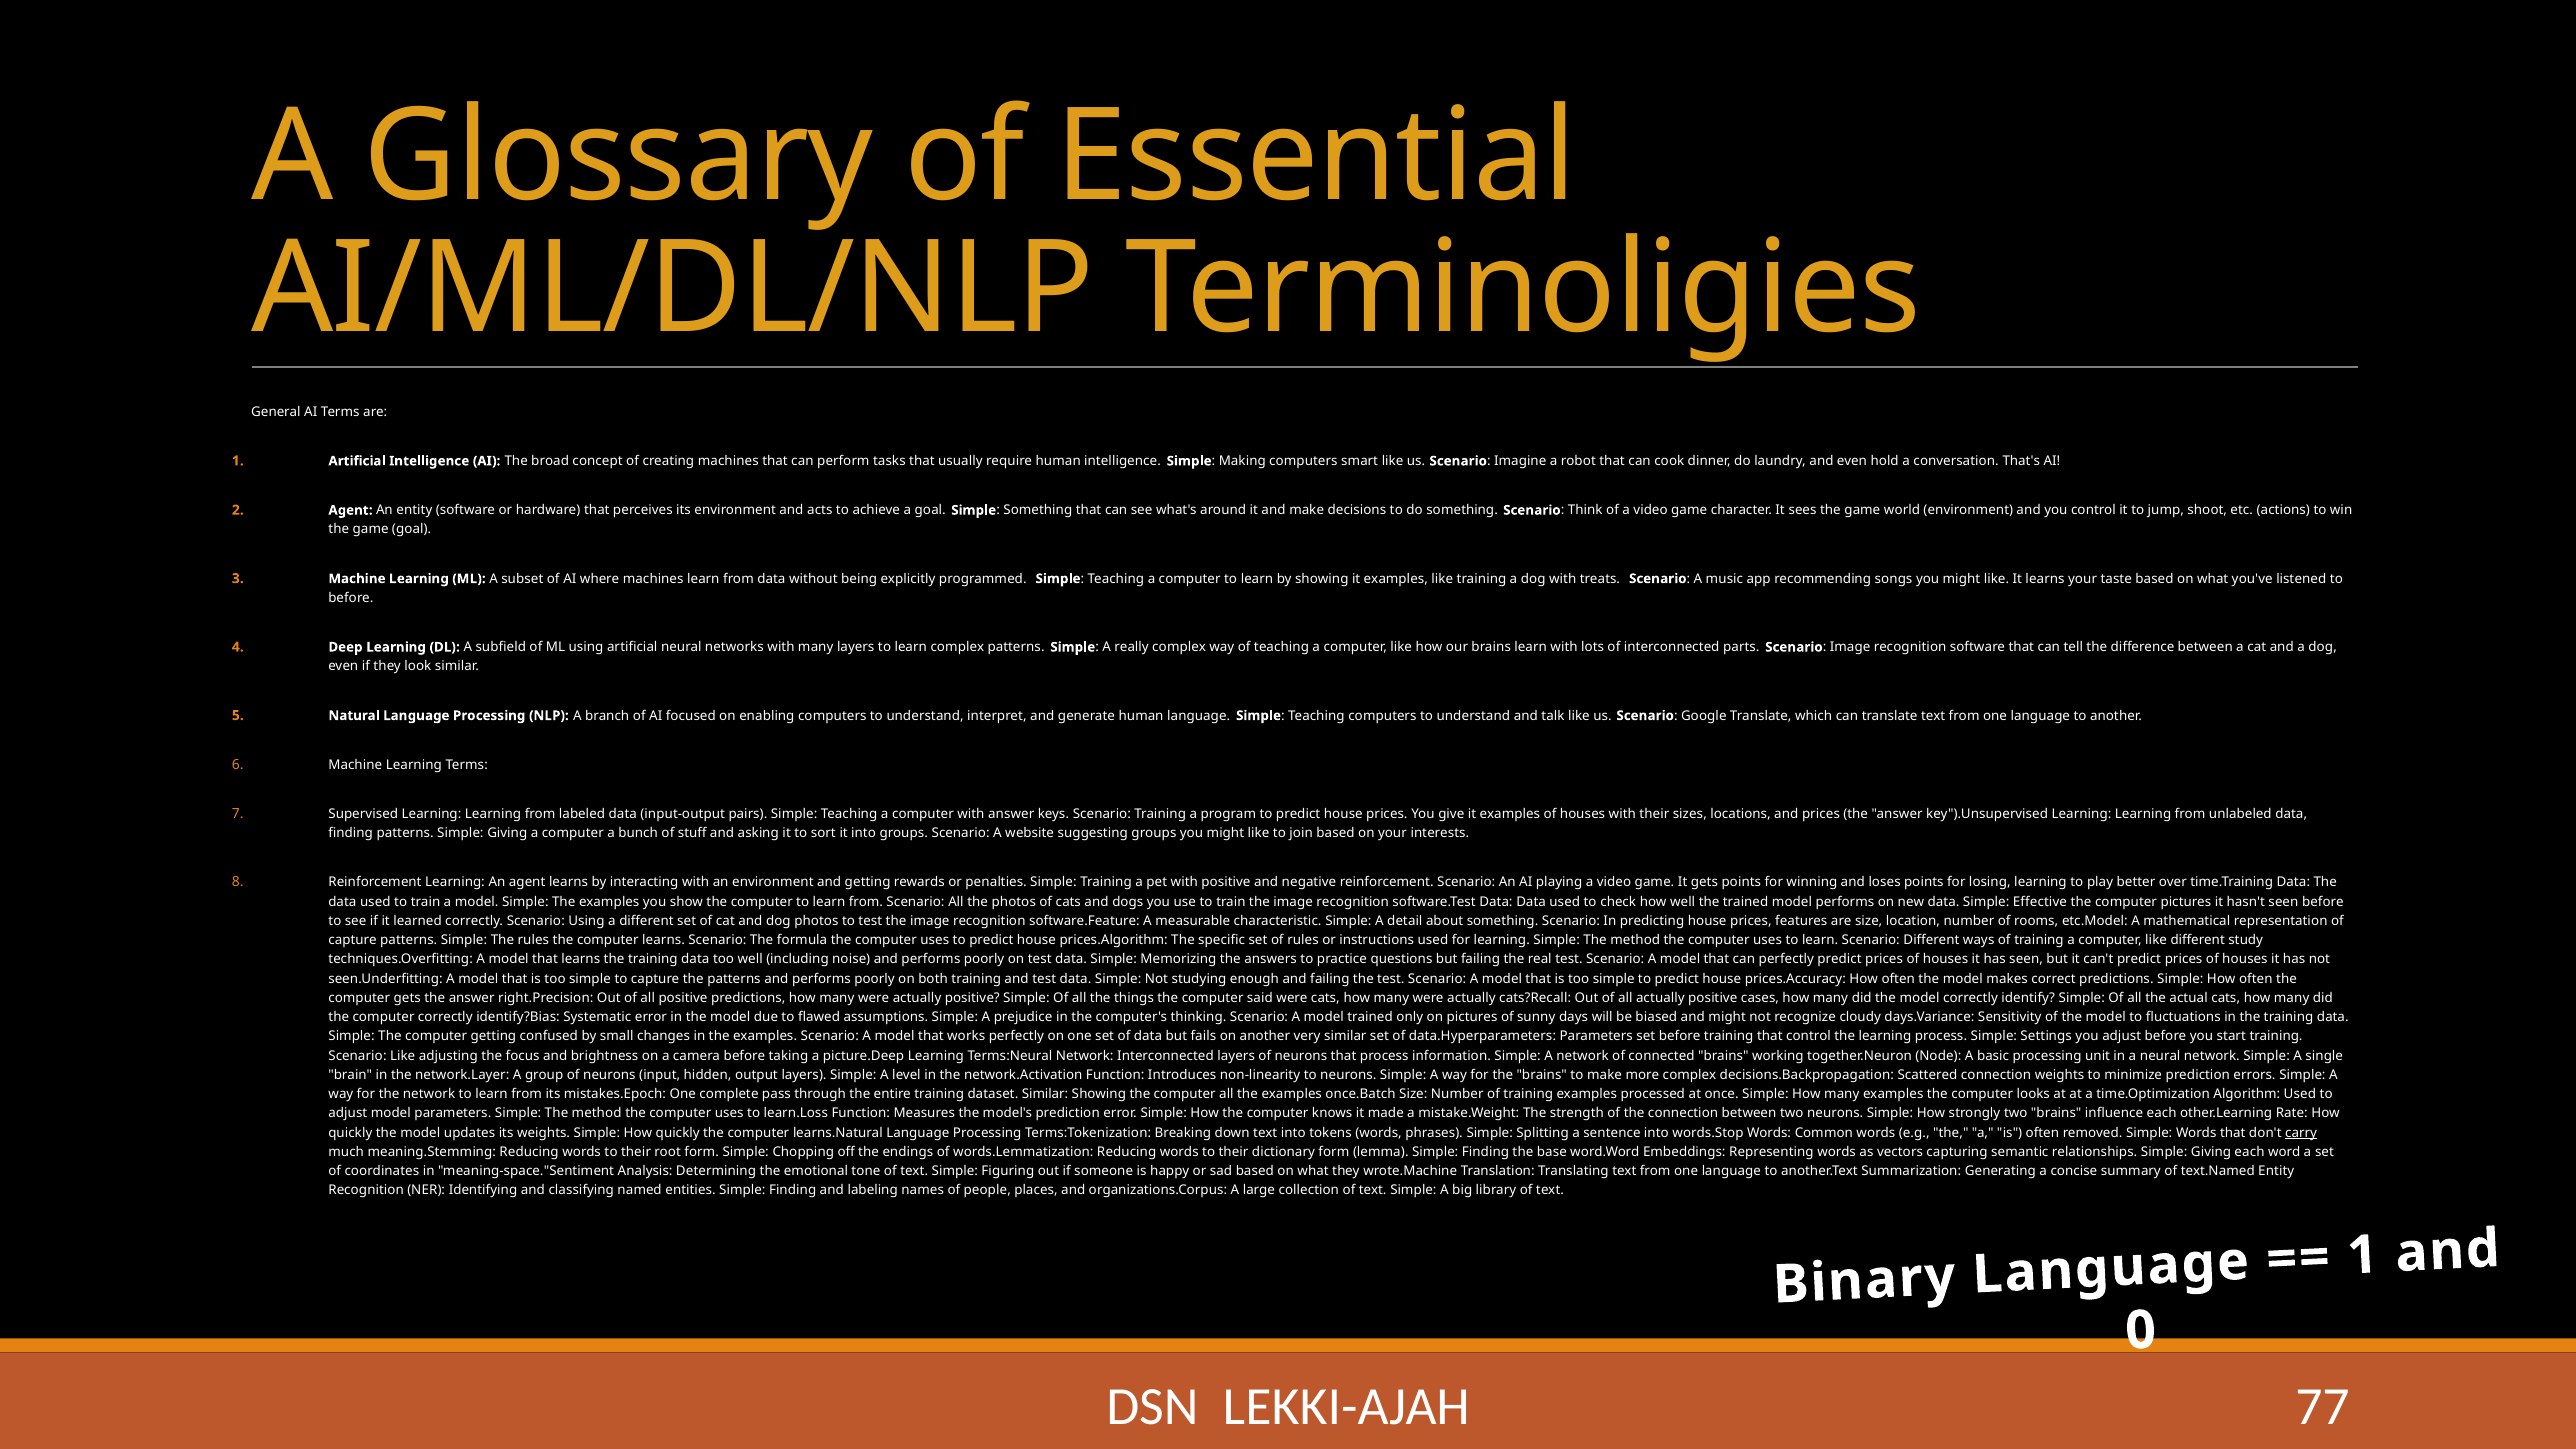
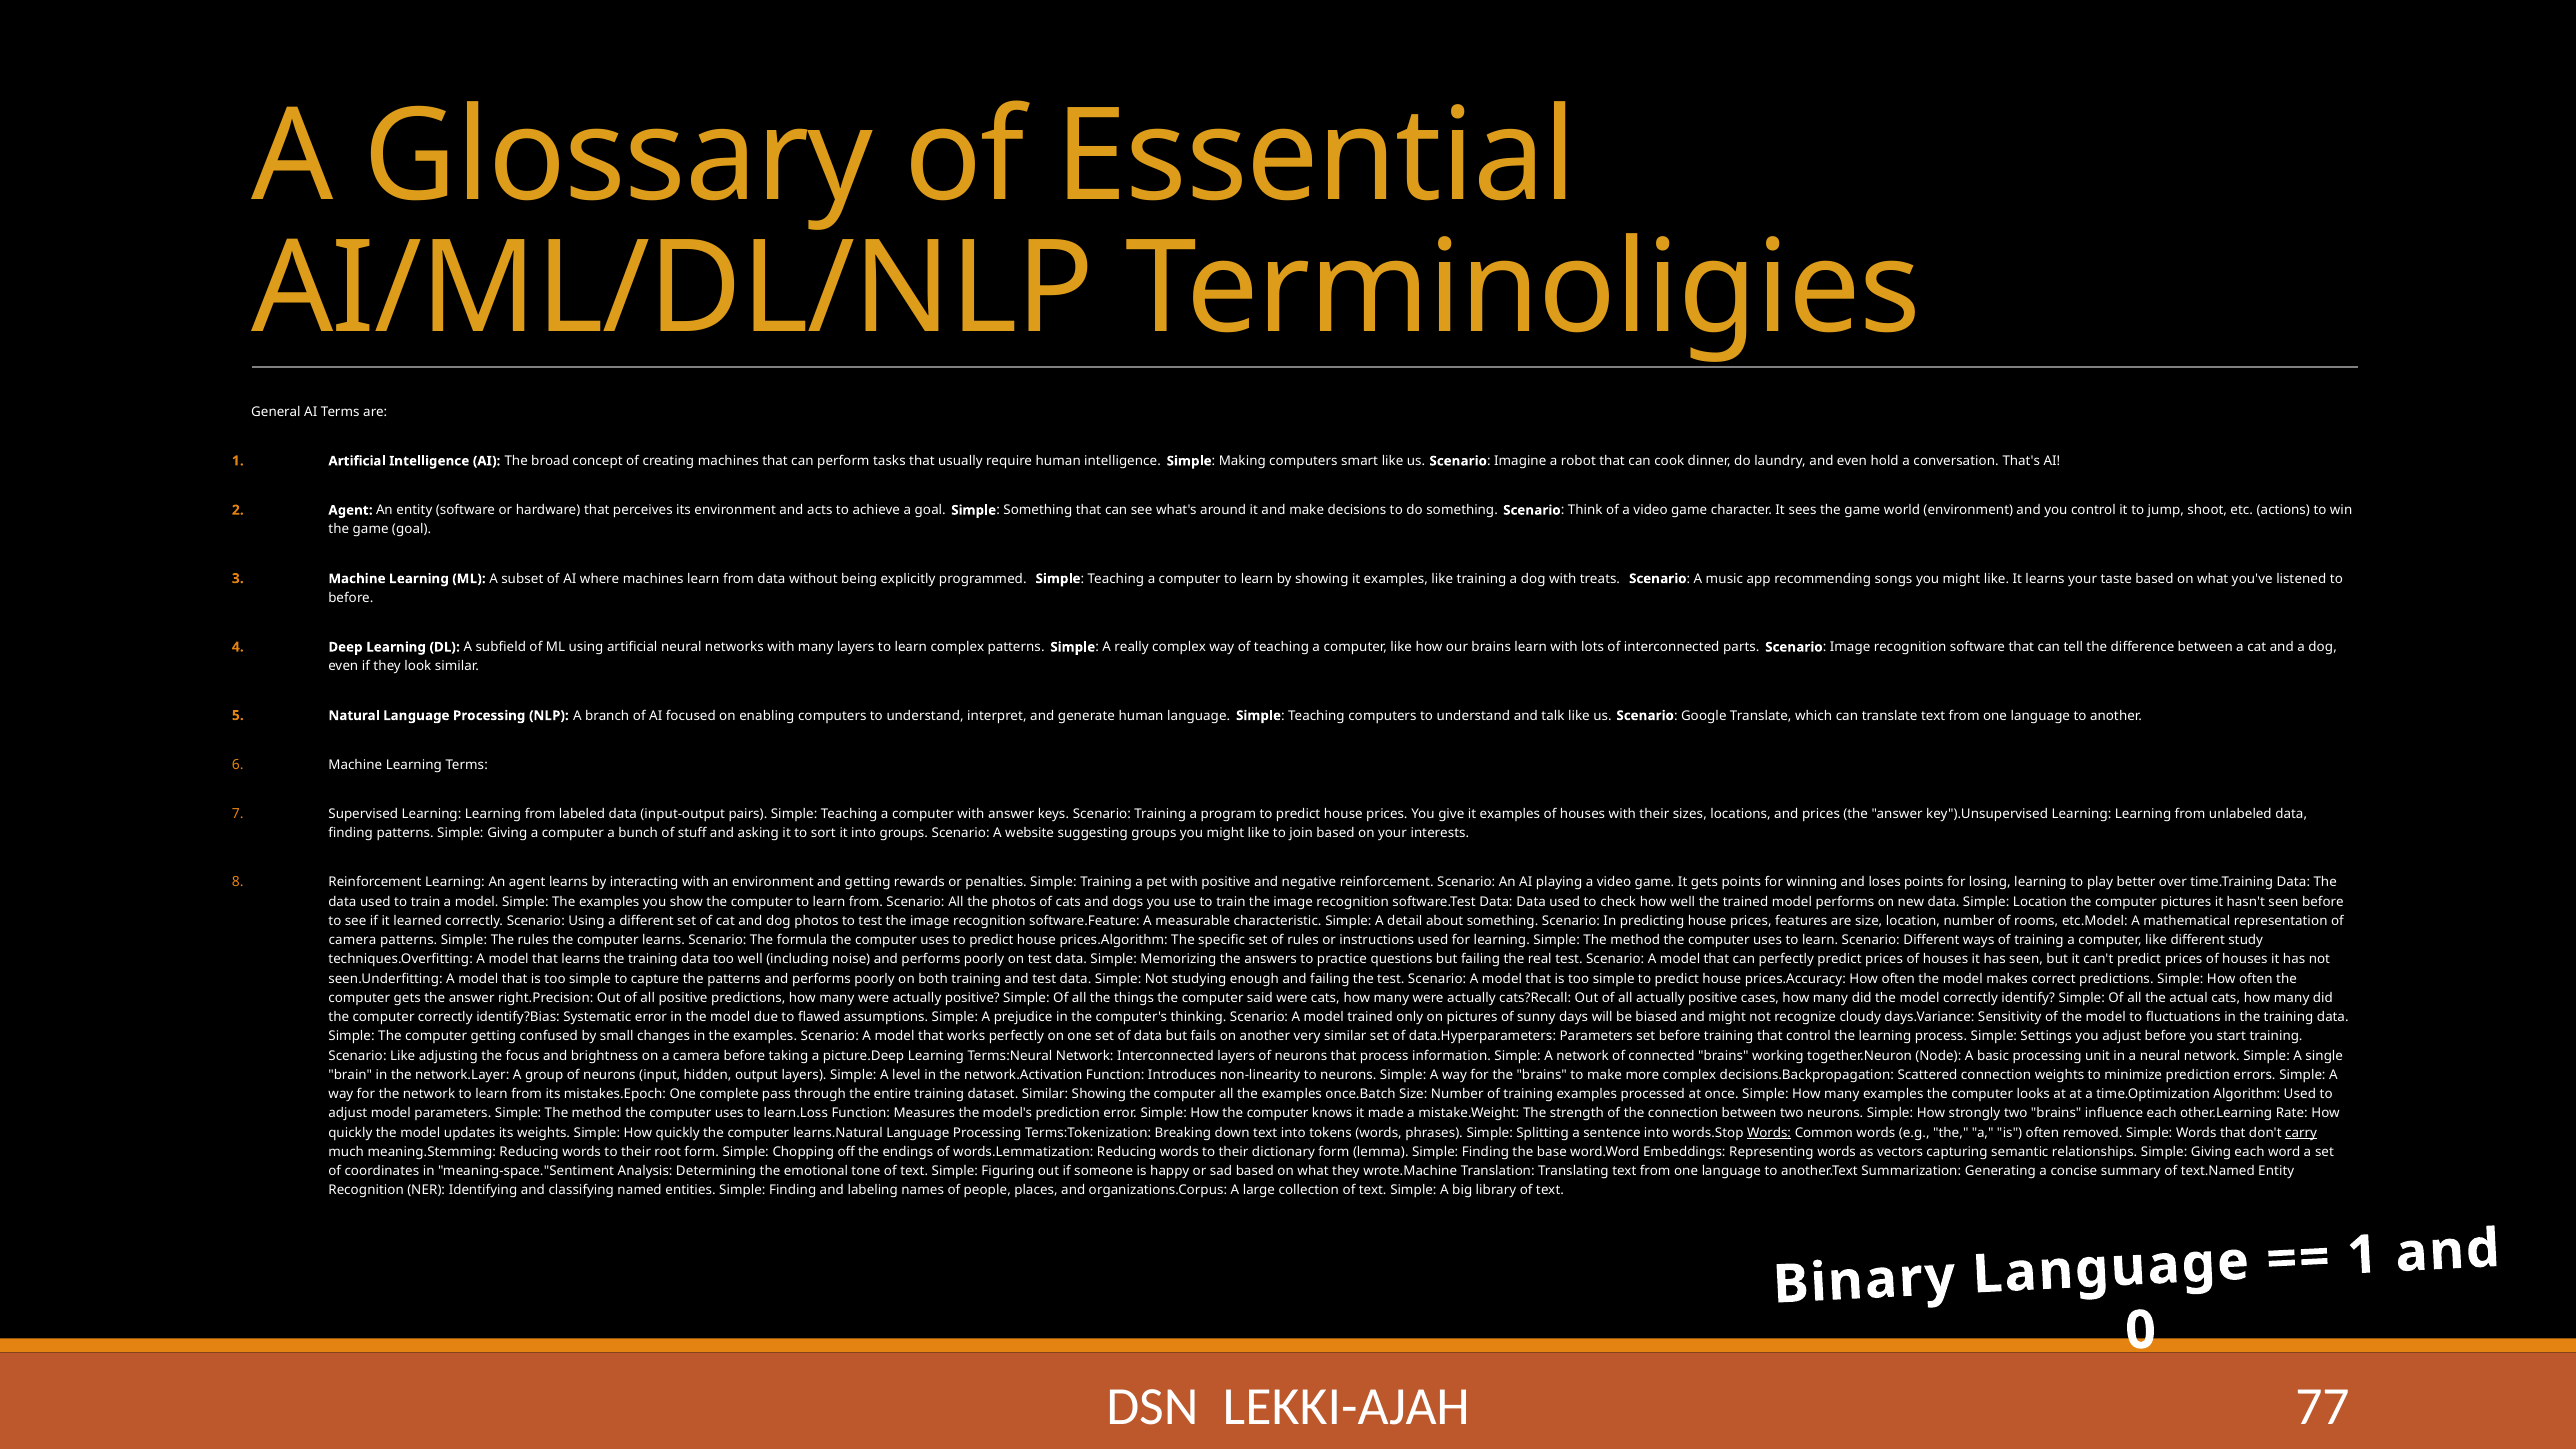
Simple Effective: Effective -> Location
capture at (353, 940): capture -> camera
Words at (1769, 1133) underline: none -> present
